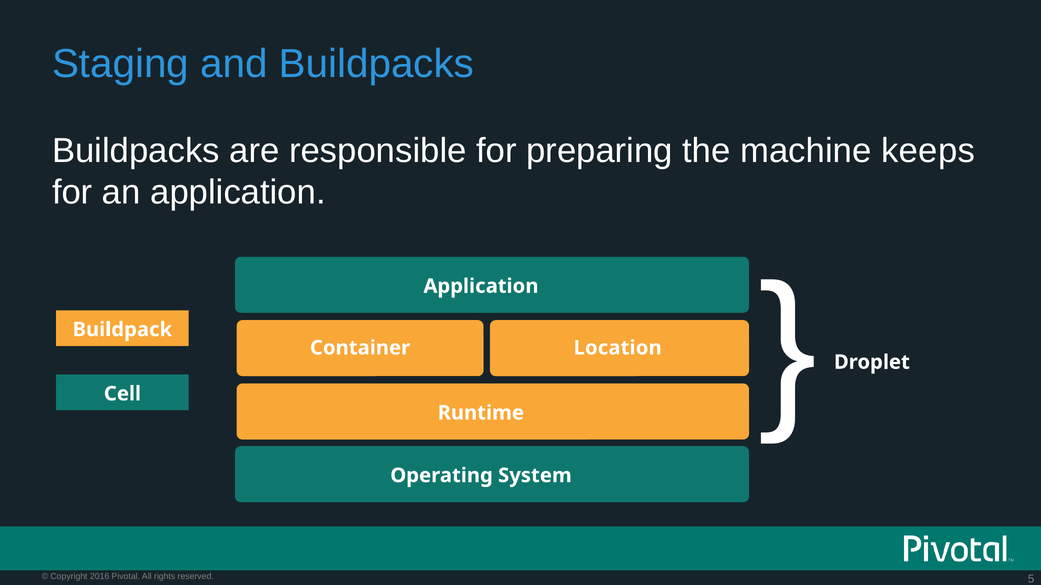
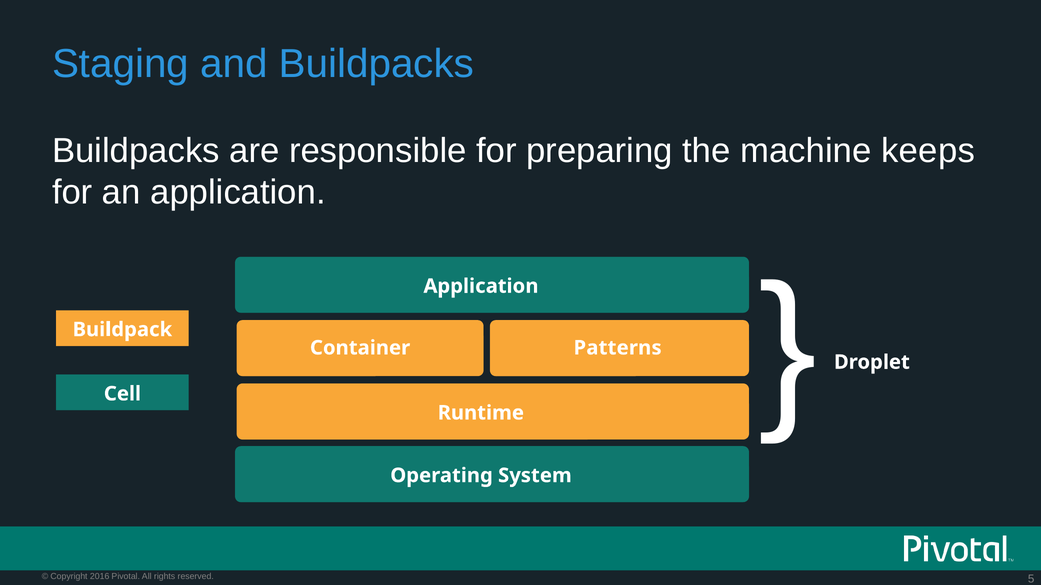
Location: Location -> Patterns
